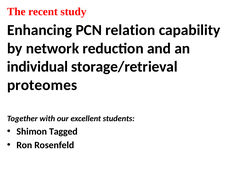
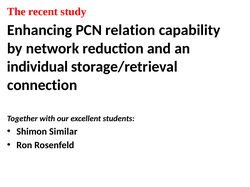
proteomes: proteomes -> connection
Tagged: Tagged -> Similar
